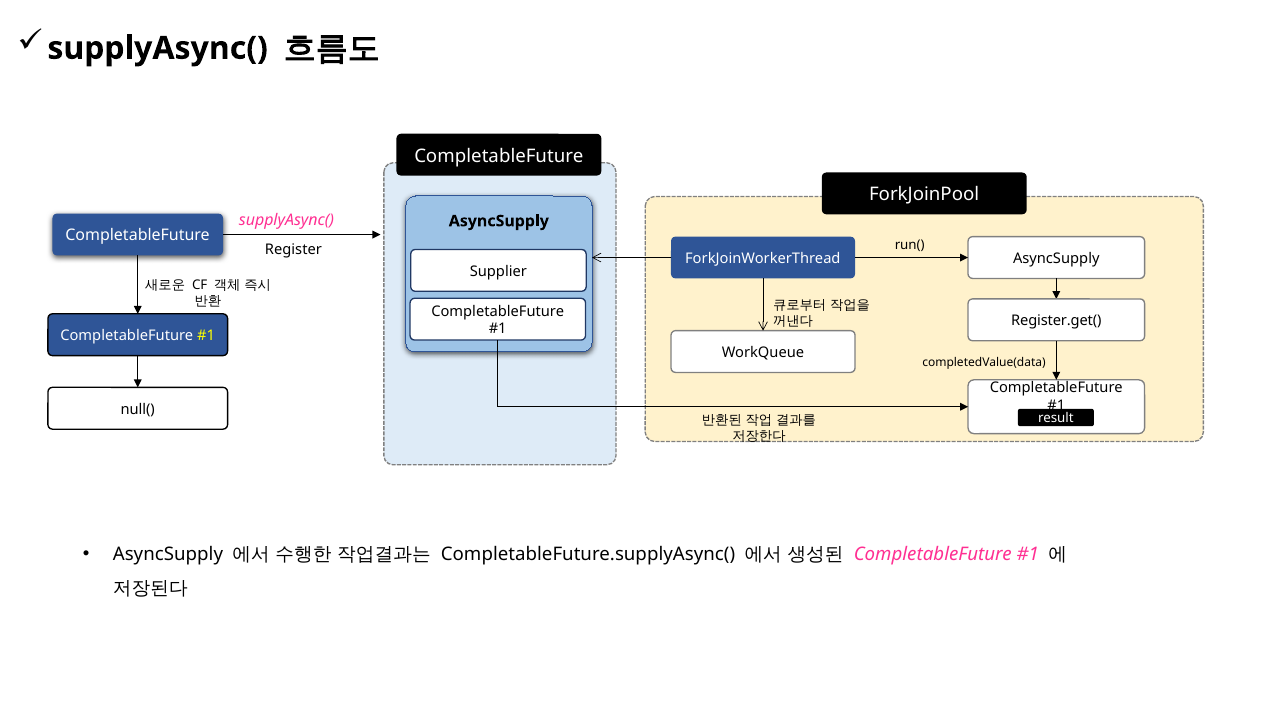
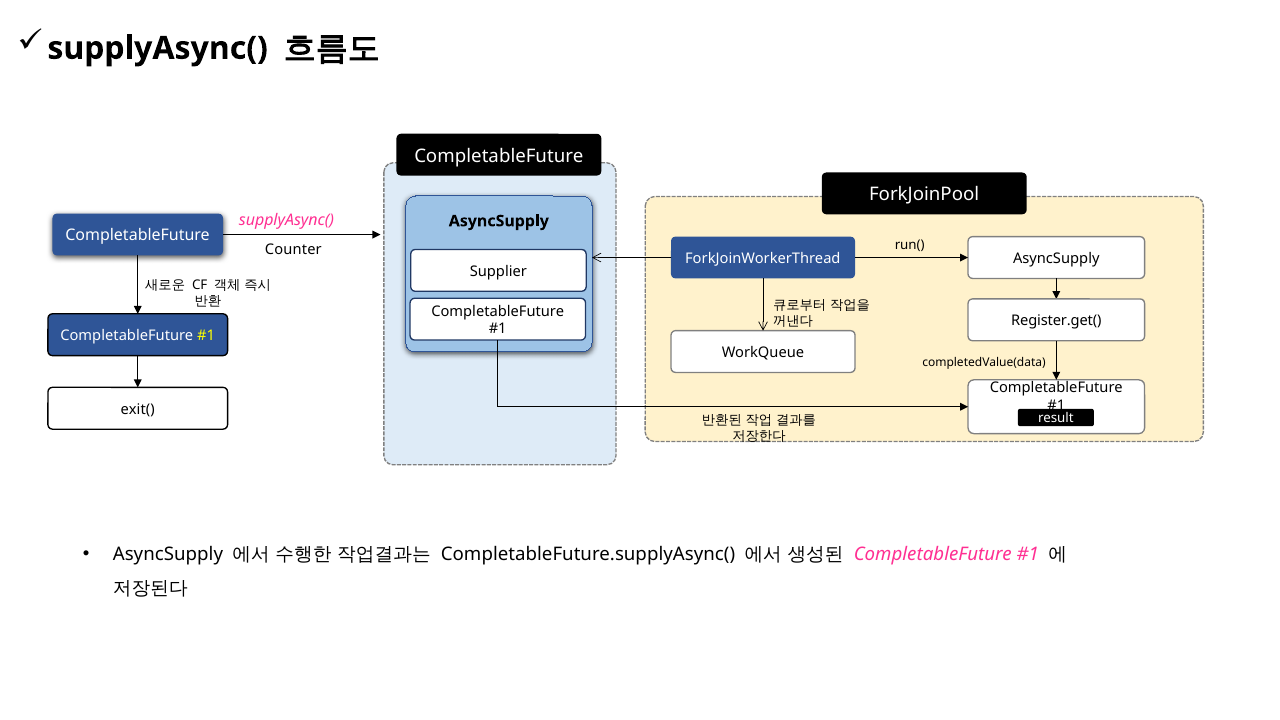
Register: Register -> Counter
null(: null( -> exit(
